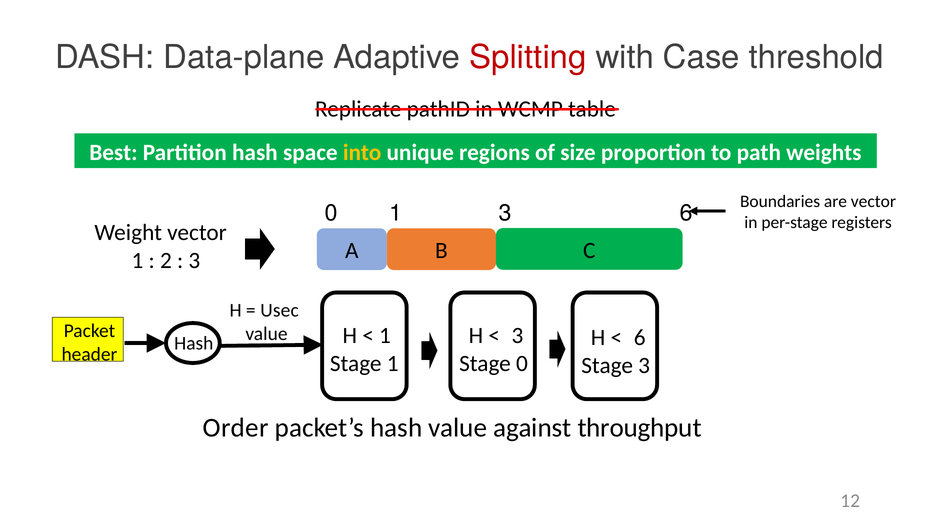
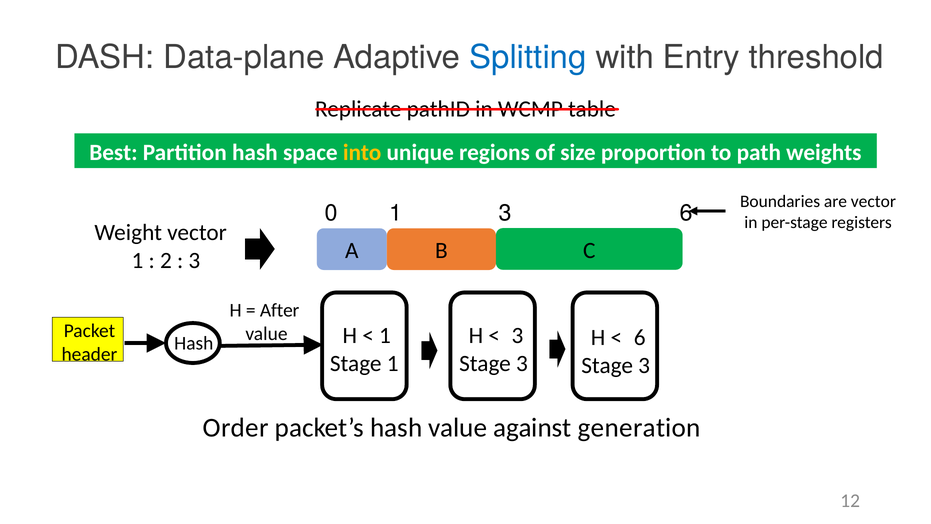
Splitting colour: red -> blue
Case: Case -> Entry
Usec: Usec -> After
0 at (522, 363): 0 -> 3
throughput: throughput -> generation
